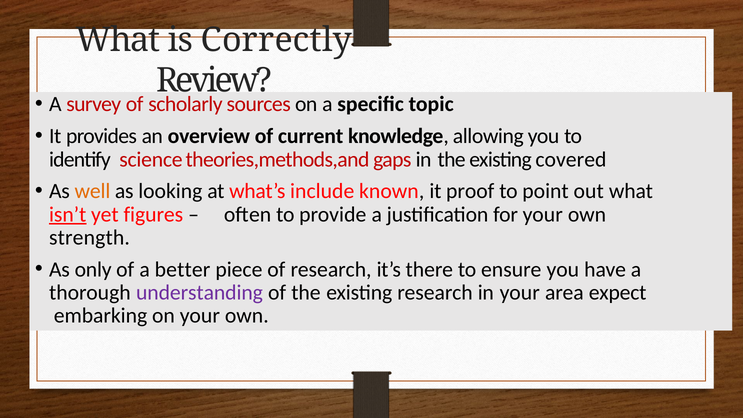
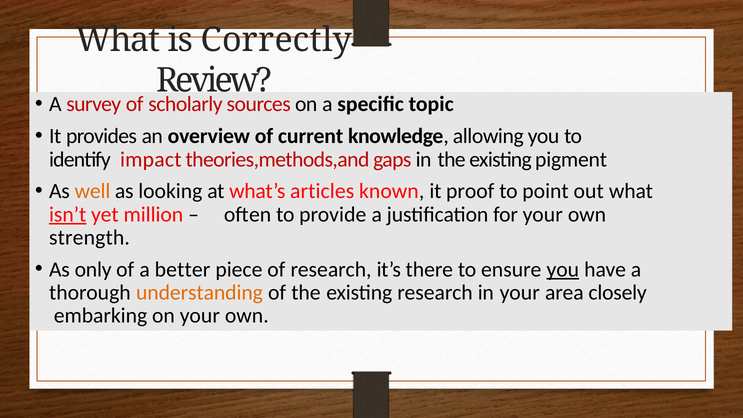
science: science -> impact
covered: covered -> pigment
include: include -> articles
figures: figures -> million
you at (563, 269) underline: none -> present
understanding colour: purple -> orange
expect: expect -> closely
